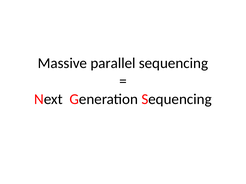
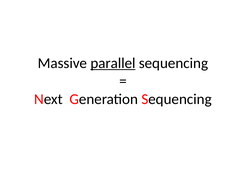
parallel underline: none -> present
